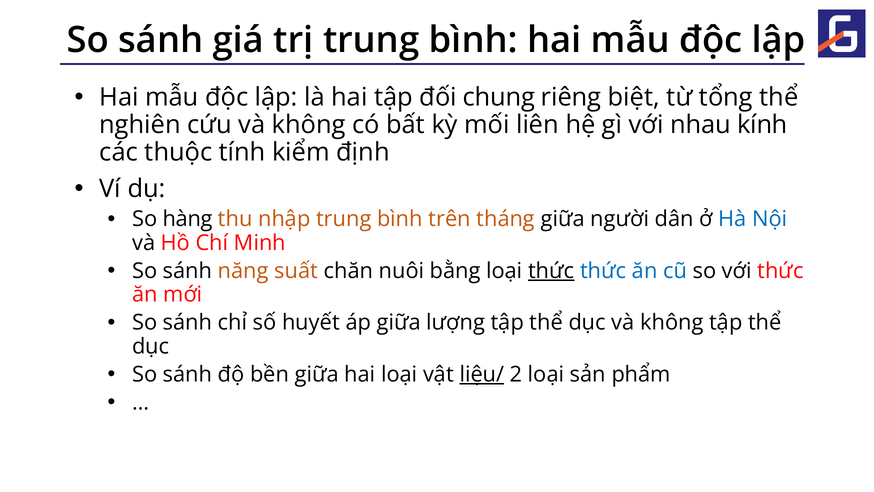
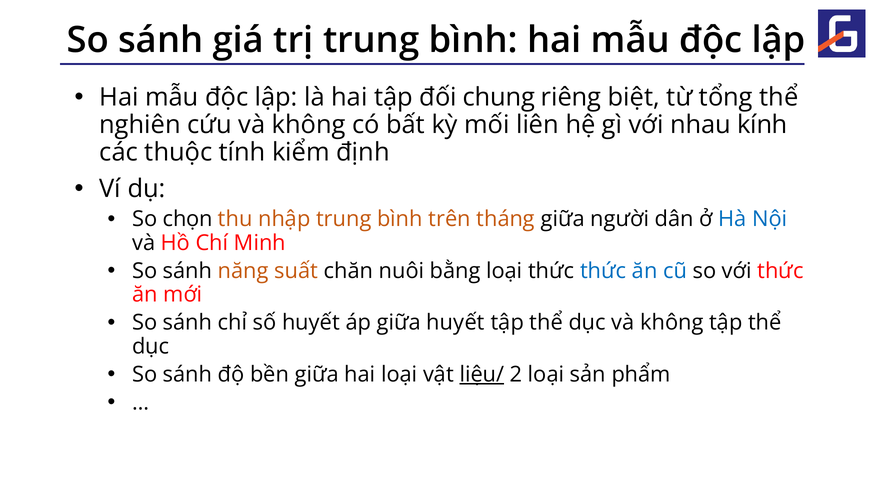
hàng: hàng -> chọn
thức at (551, 271) underline: present -> none
giữa lượng: lượng -> huyết
